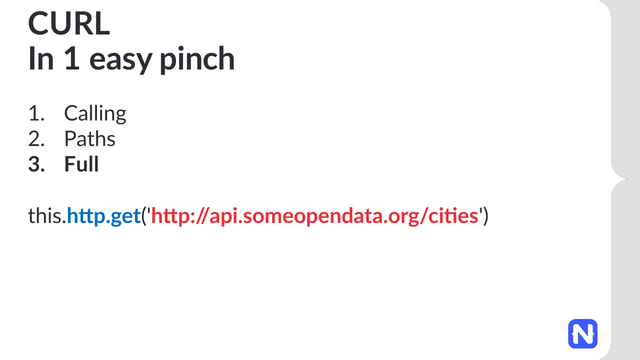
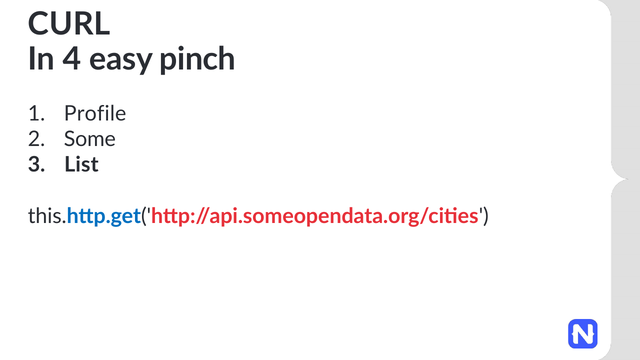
In 1: 1 -> 4
Calling: Calling -> Profile
Paths: Paths -> Some
Full: Full -> List
